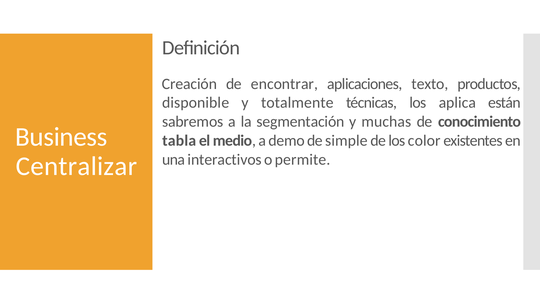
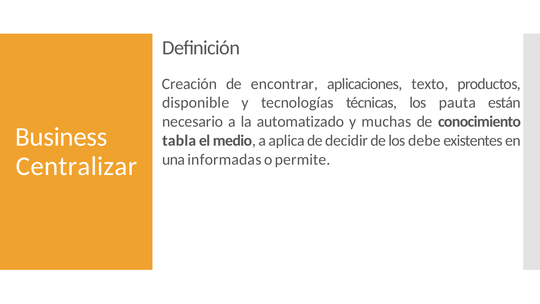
totalmente: totalmente -> tecnologías
aplica: aplica -> pauta
sabremos: sabremos -> necesario
segmentación: segmentación -> automatizado
demo: demo -> aplica
simple: simple -> decidir
color: color -> debe
interactivos: interactivos -> informadas
